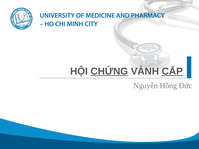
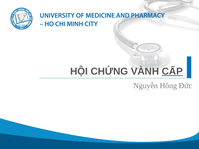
CHỨNG underline: present -> none
